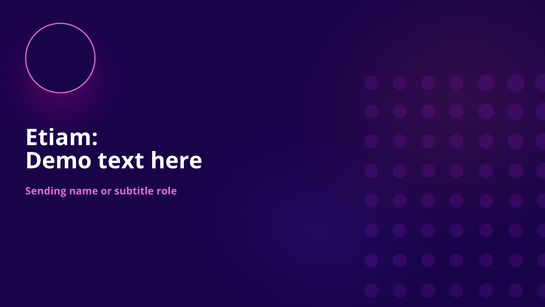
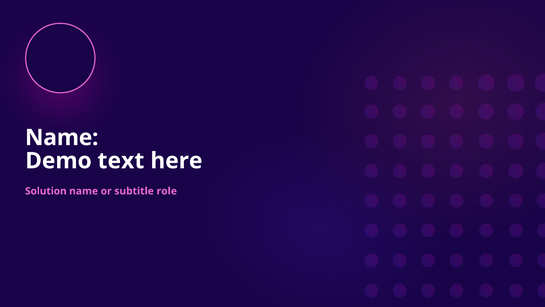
Etiam at (62, 137): Etiam -> Name
Sending: Sending -> Solution
